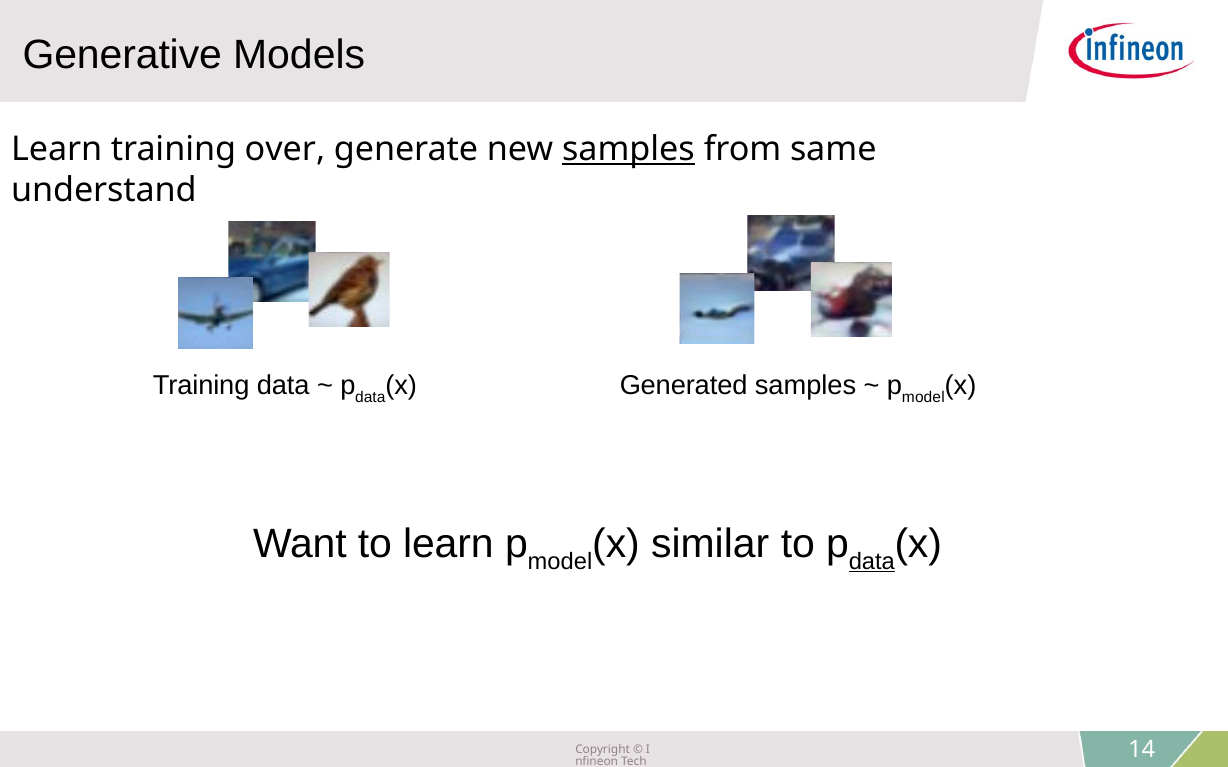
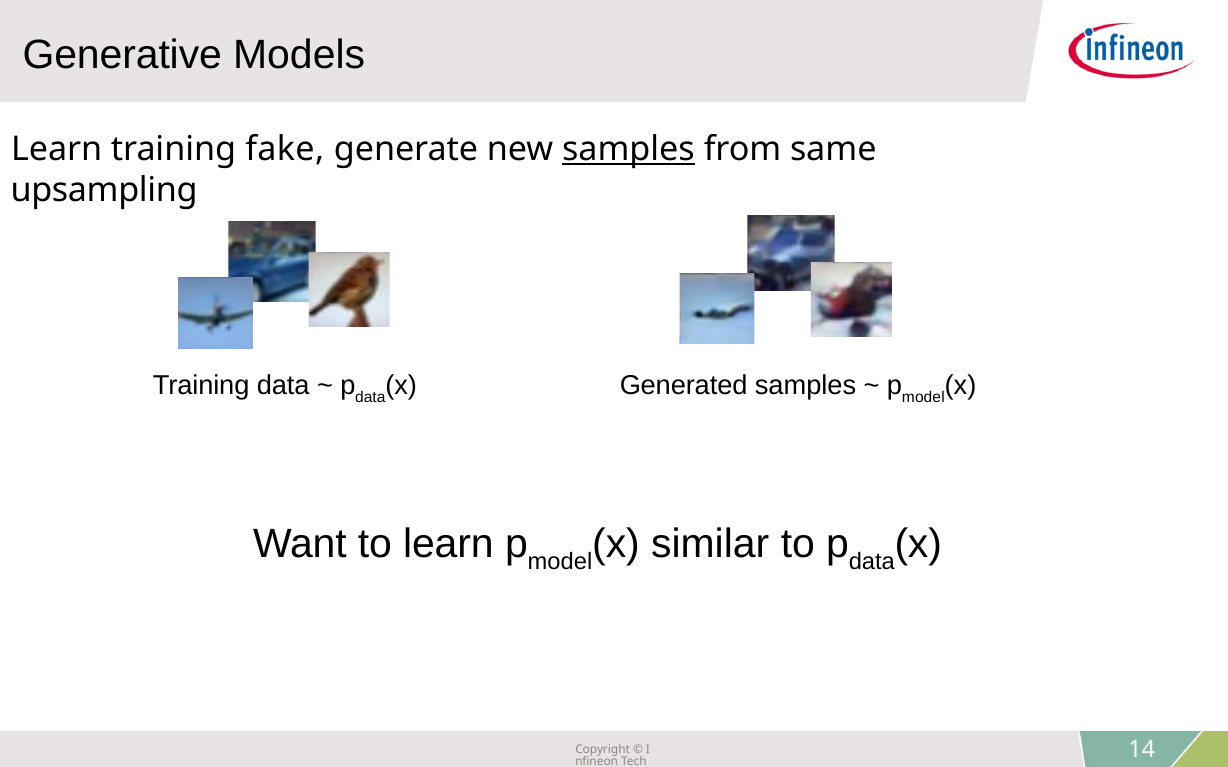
over: over -> fake
understand: understand -> upsampling
data at (872, 562) underline: present -> none
